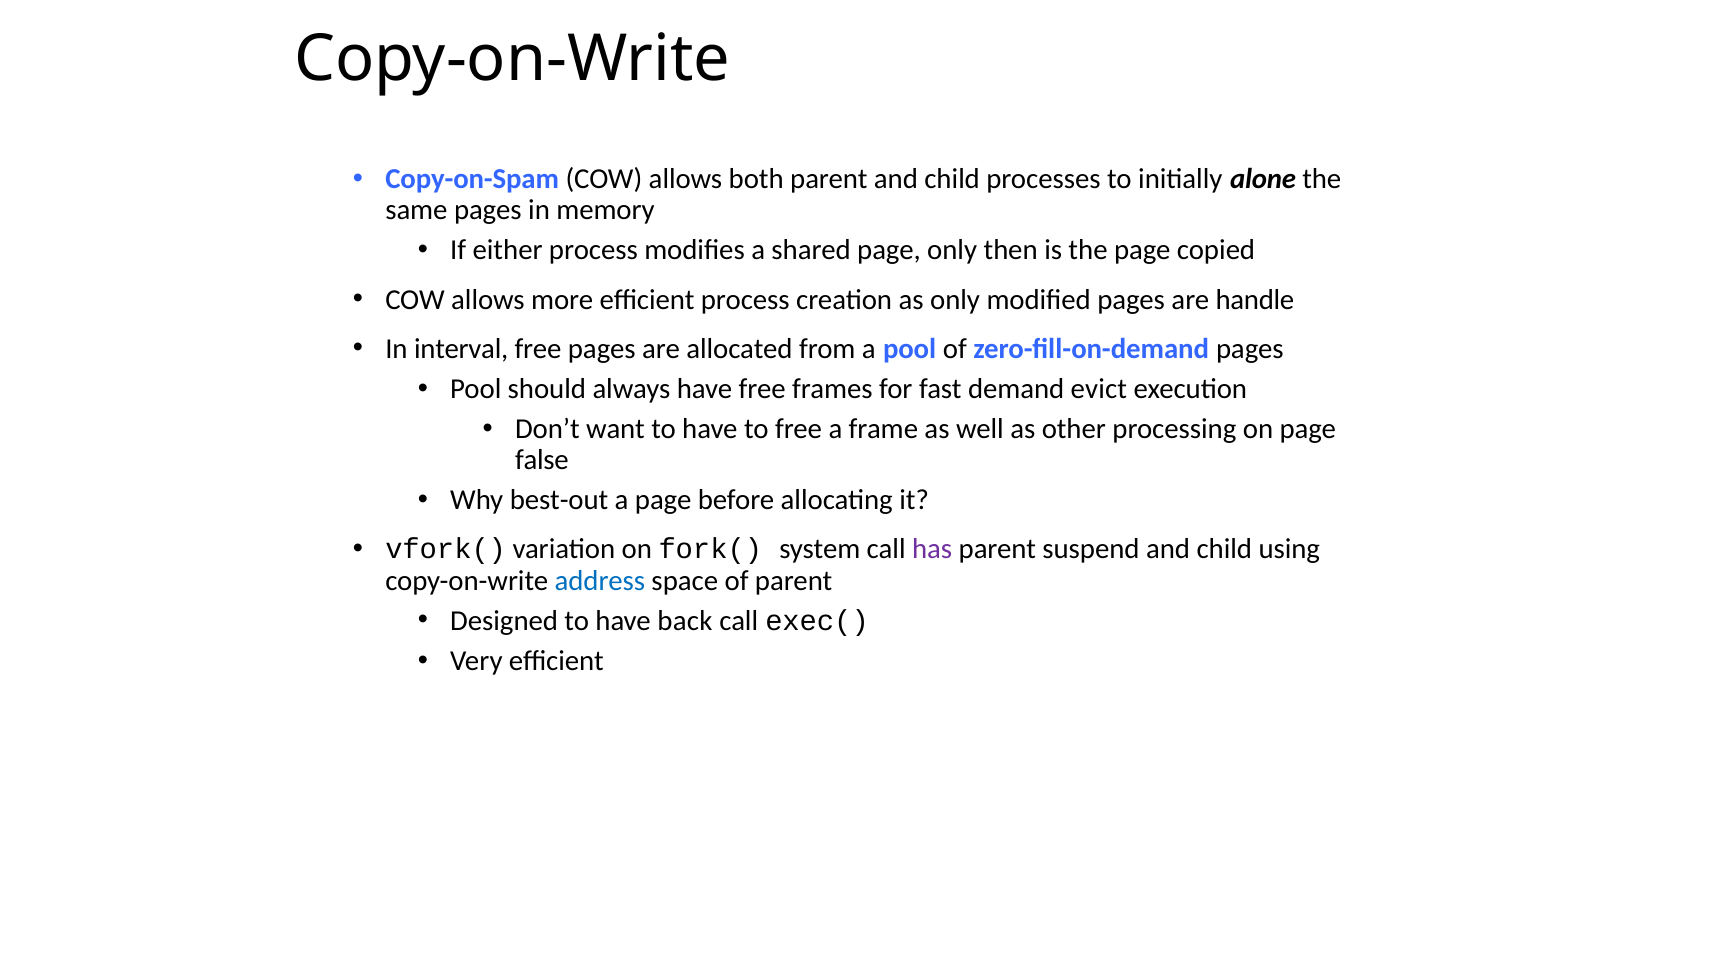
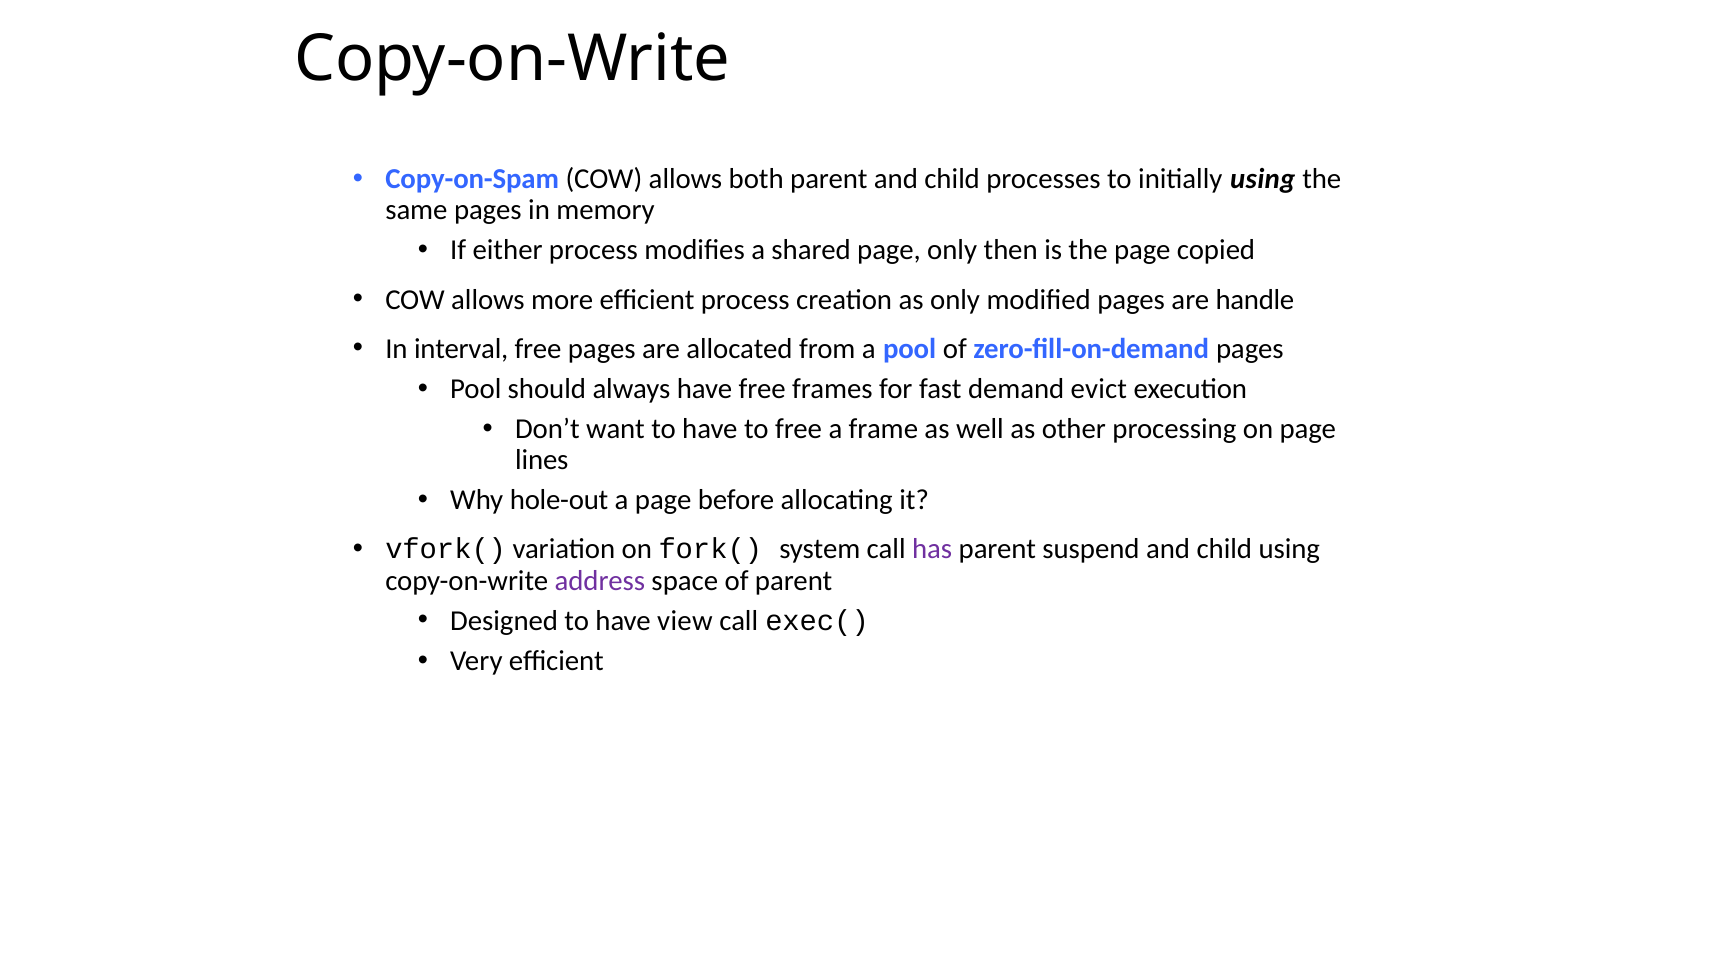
initially alone: alone -> using
false: false -> lines
best-out: best-out -> hole-out
address colour: blue -> purple
back: back -> view
